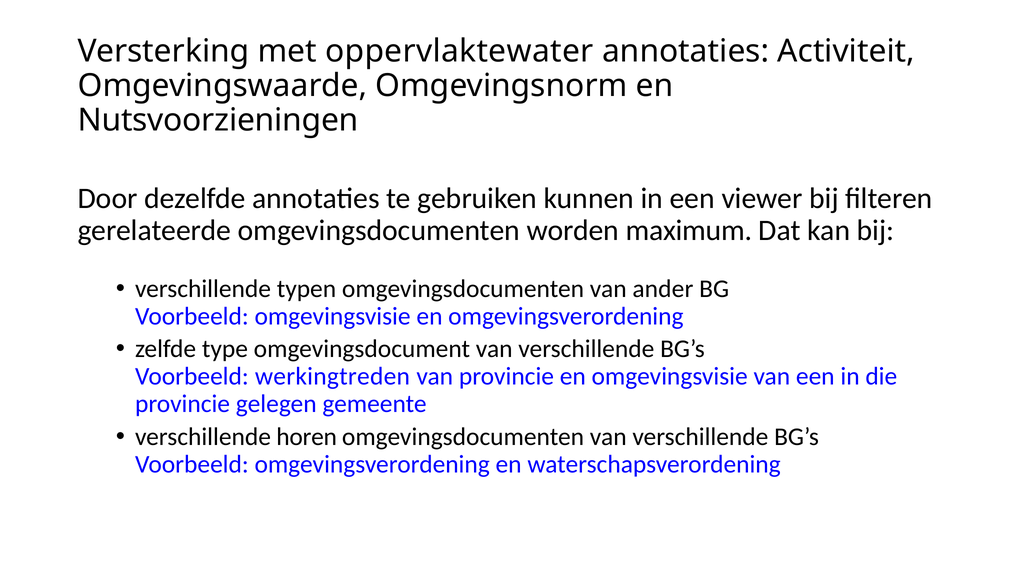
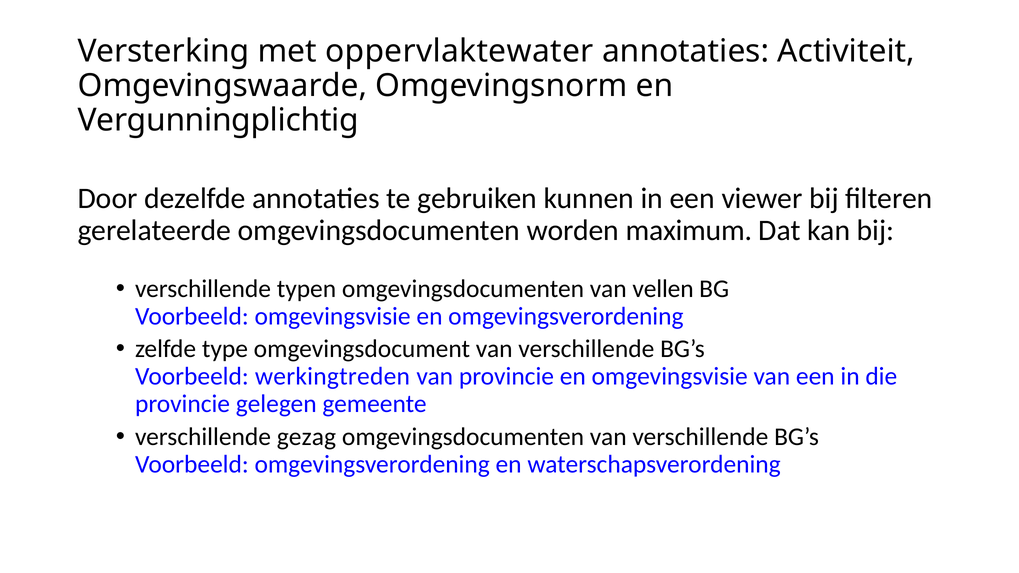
Nutsvoorzieningen: Nutsvoorzieningen -> Vergunningplichtig
ander: ander -> vellen
horen: horen -> gezag
